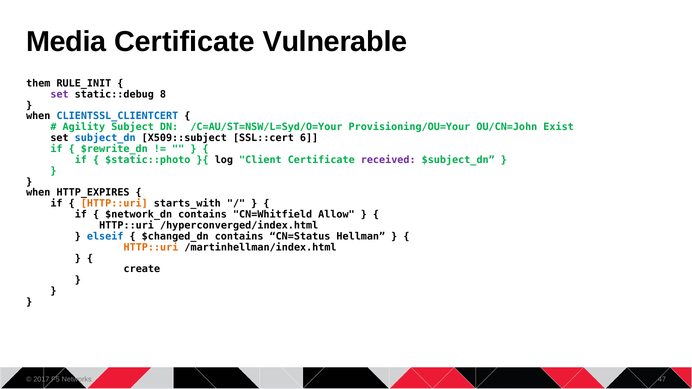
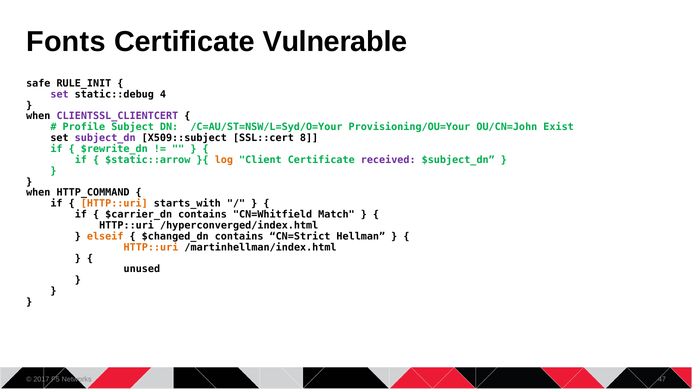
Media: Media -> Fonts
them: them -> safe
8: 8 -> 4
CLIENTSSL_CLIENTCERT colour: blue -> purple
Agility: Agility -> Profile
subject_dn colour: blue -> purple
6: 6 -> 8
$static::photo: $static::photo -> $static::arrow
log colour: black -> orange
HTTP_EXPIRES: HTTP_EXPIRES -> HTTP_COMMAND
$network_dn: $network_dn -> $carrier_dn
Allow: Allow -> Match
elseif colour: blue -> orange
CN=Status: CN=Status -> CN=Strict
create: create -> unused
